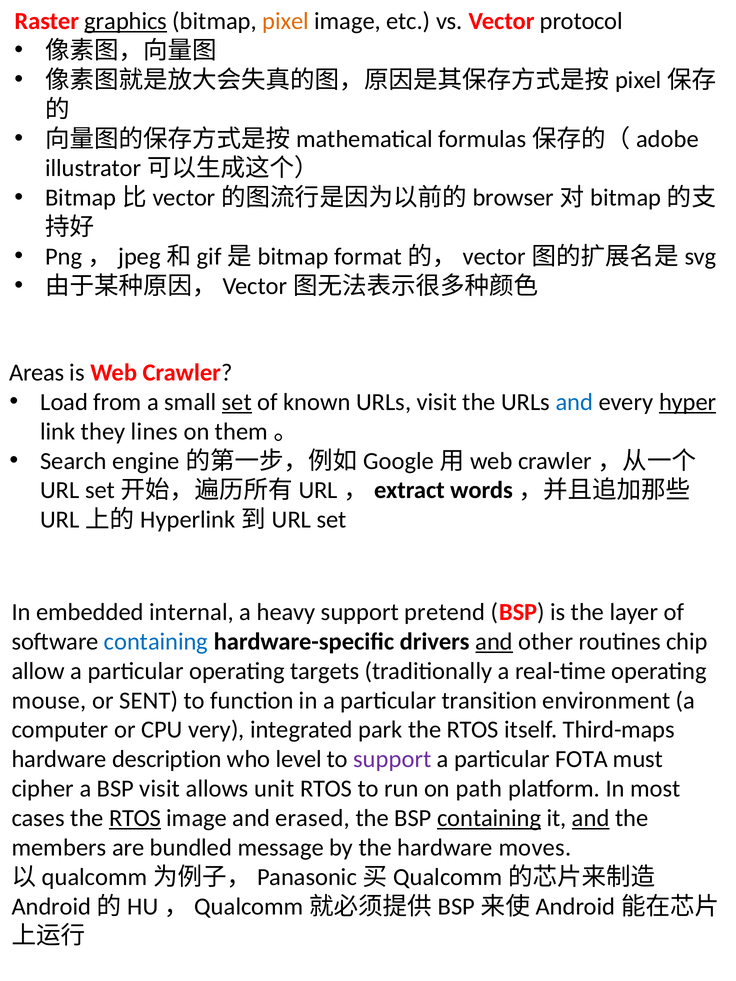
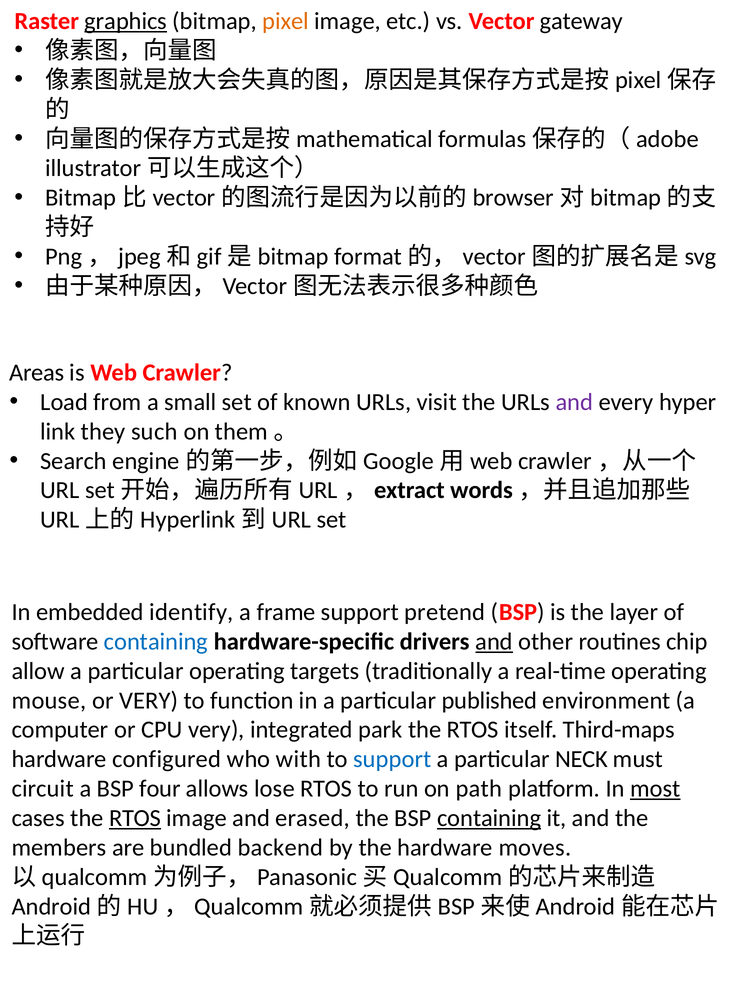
protocol: protocol -> gateway
set at (237, 402) underline: present -> none
and at (574, 402) colour: blue -> purple
hyper underline: present -> none
lines: lines -> such
internal: internal -> identify
heavy: heavy -> frame
or SENT: SENT -> VERY
transition: transition -> published
description: description -> configured
level: level -> with
support at (392, 760) colour: purple -> blue
FOTA: FOTA -> NECK
cipher: cipher -> circuit
BSP visit: visit -> four
unit: unit -> lose
most underline: none -> present
and at (591, 818) underline: present -> none
message: message -> backend
